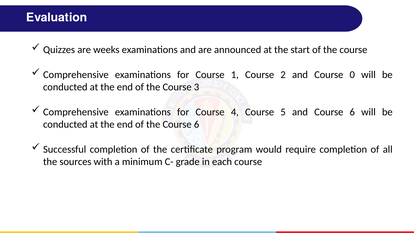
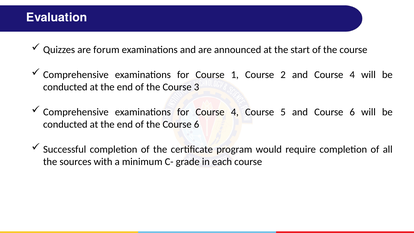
weeks: weeks -> forum
and Course 0: 0 -> 4
